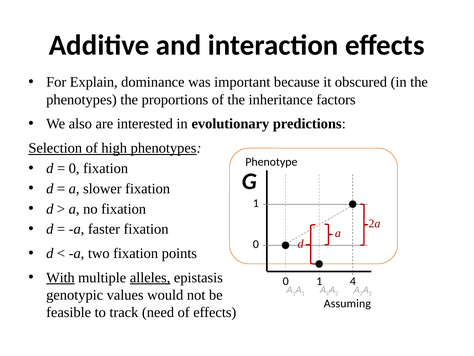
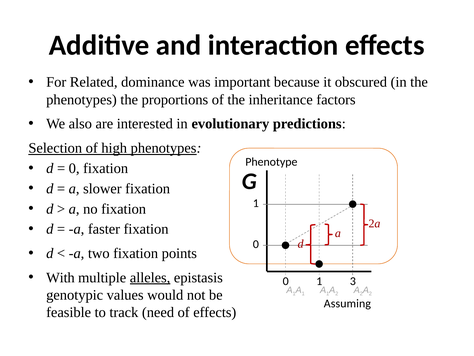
Explain: Explain -> Related
With underline: present -> none
4: 4 -> 3
